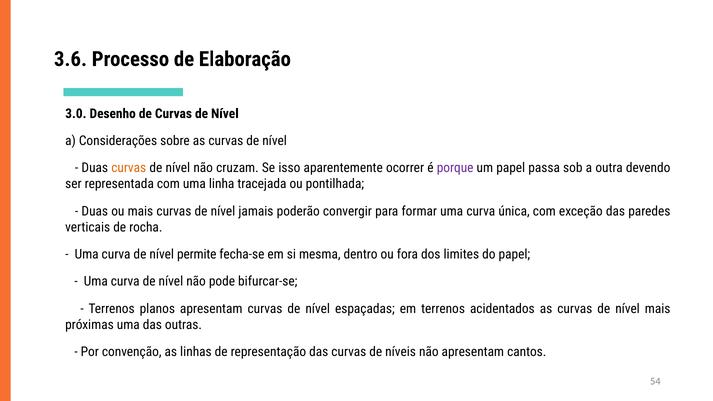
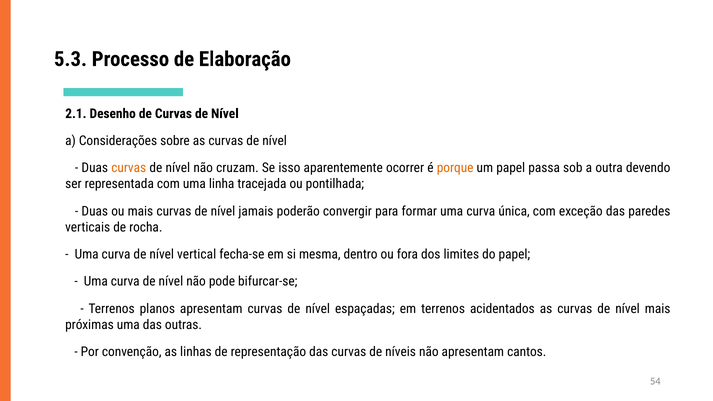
3.6: 3.6 -> 5.3
3.0: 3.0 -> 2.1
porque colour: purple -> orange
permite: permite -> vertical
